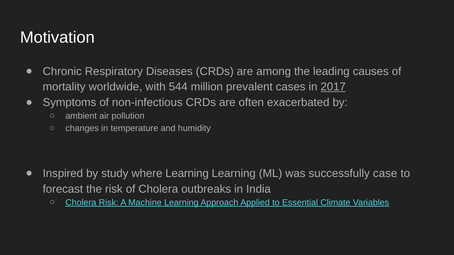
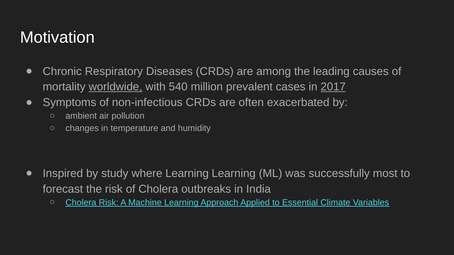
worldwide underline: none -> present
544: 544 -> 540
case: case -> most
